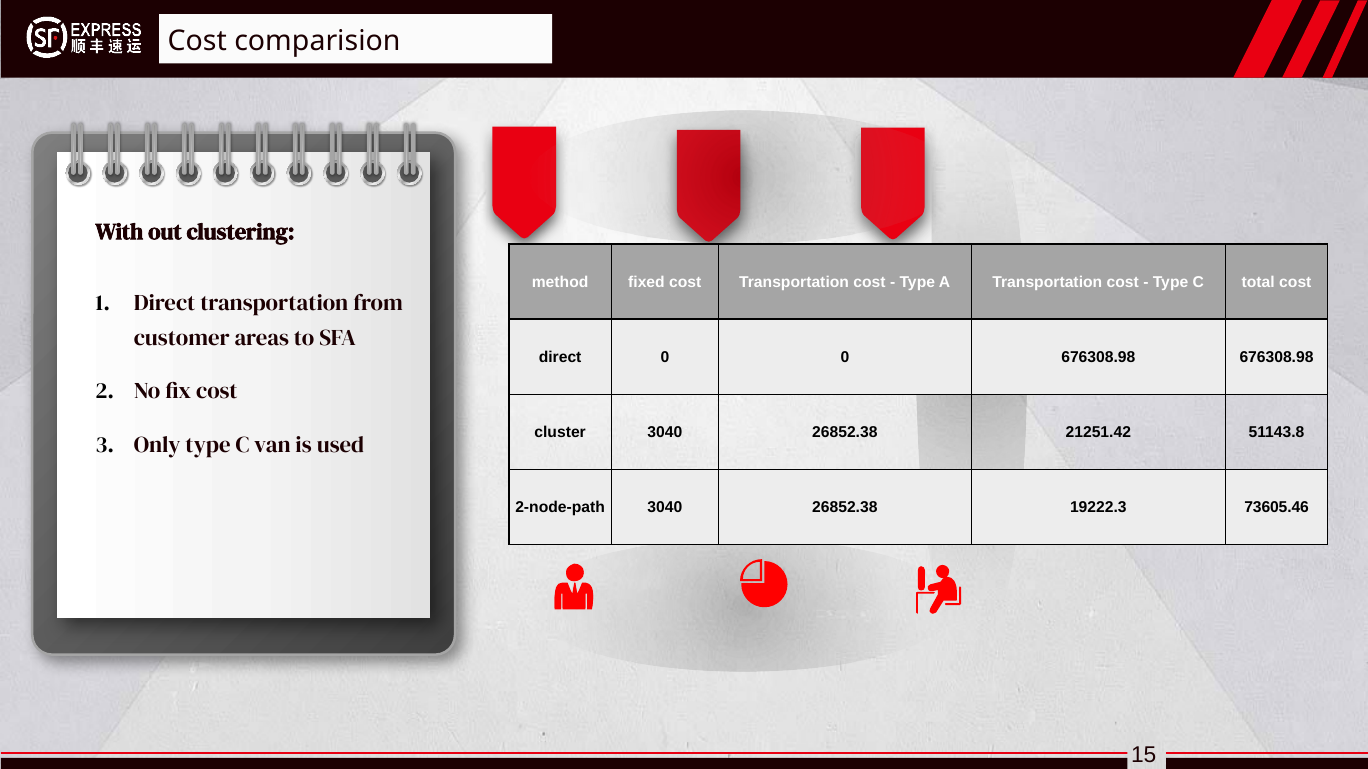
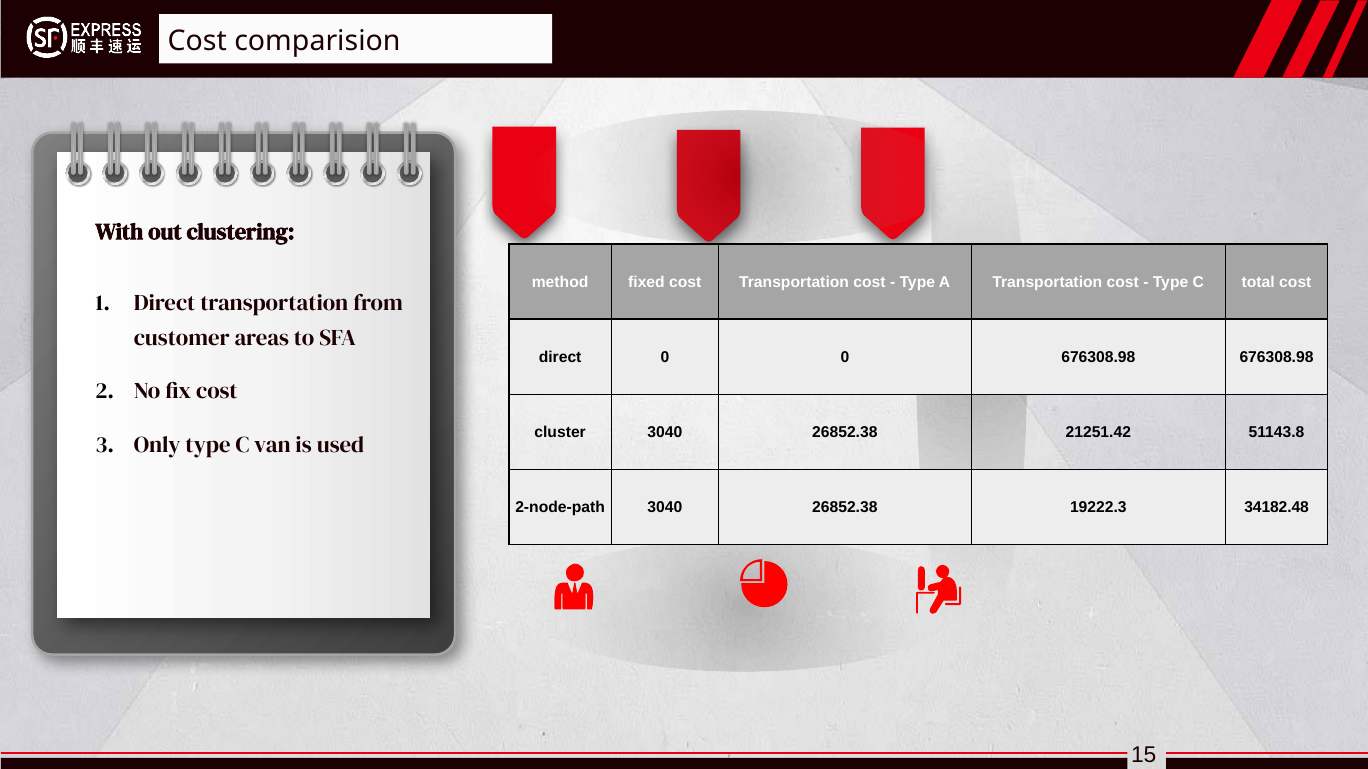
73605.46: 73605.46 -> 34182.48
